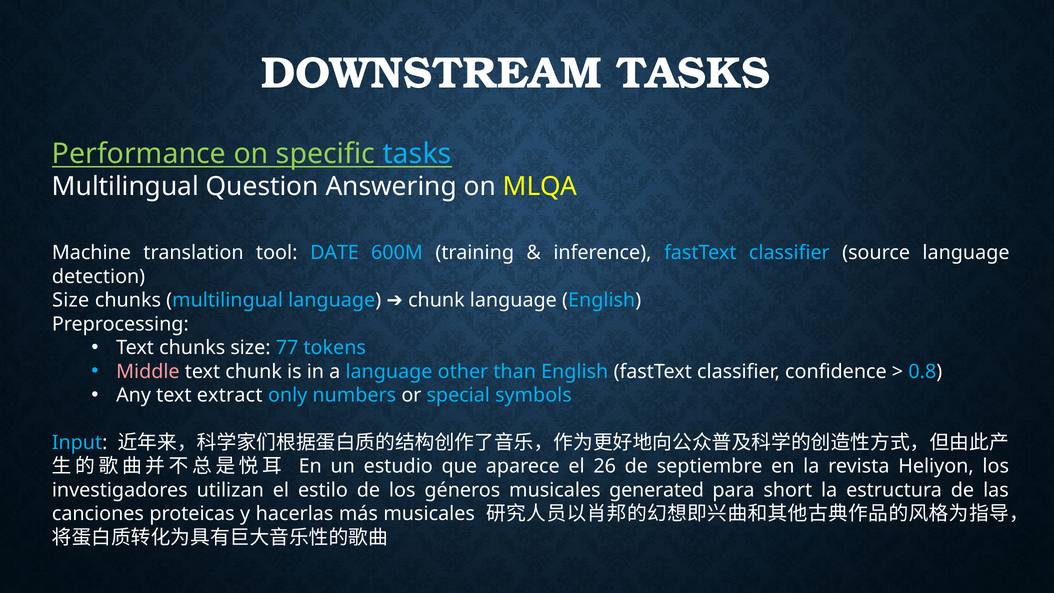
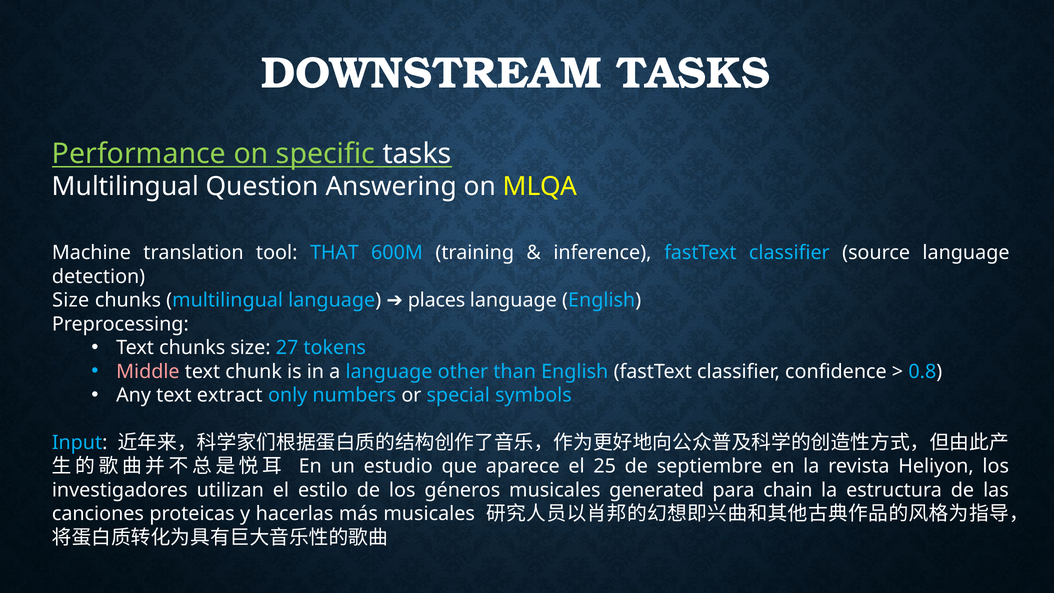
tasks at (417, 154) colour: light blue -> white
DATE: DATE -> THAT
language chunk: chunk -> places
77: 77 -> 27
26: 26 -> 25
short: short -> chain
